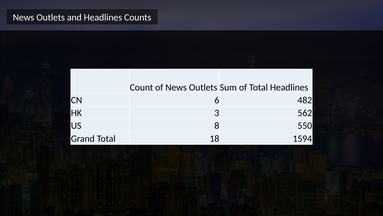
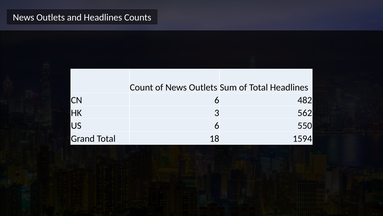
US 8: 8 -> 6
